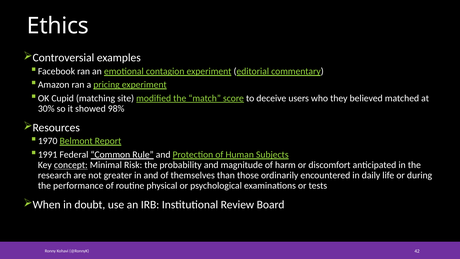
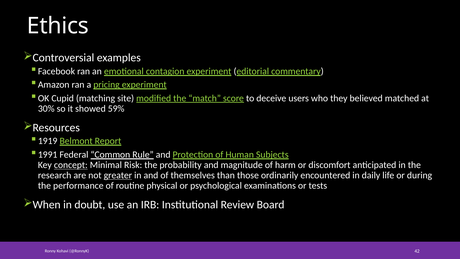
98%: 98% -> 59%
1970: 1970 -> 1919
greater underline: none -> present
